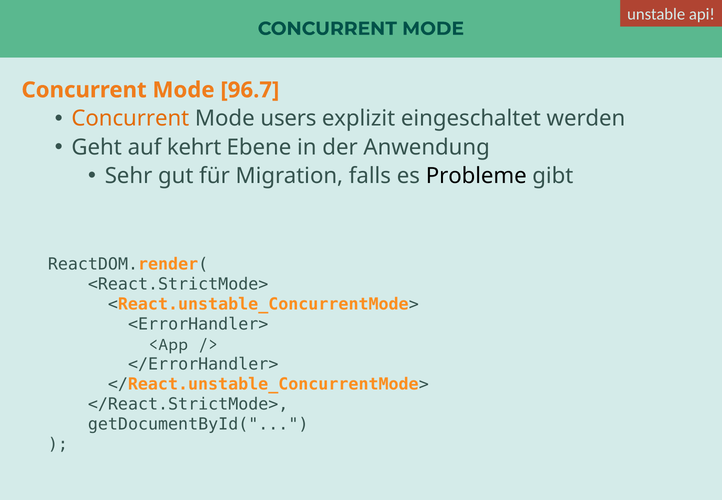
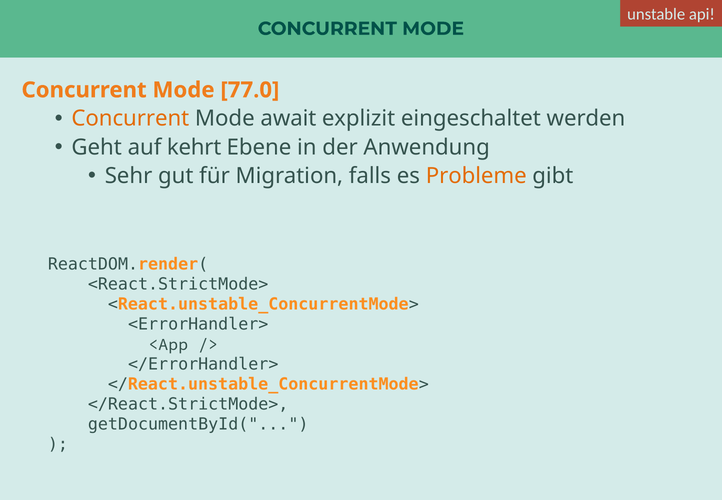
96.7: 96.7 -> 77.0
users: users -> await
Probleme colour: black -> orange
